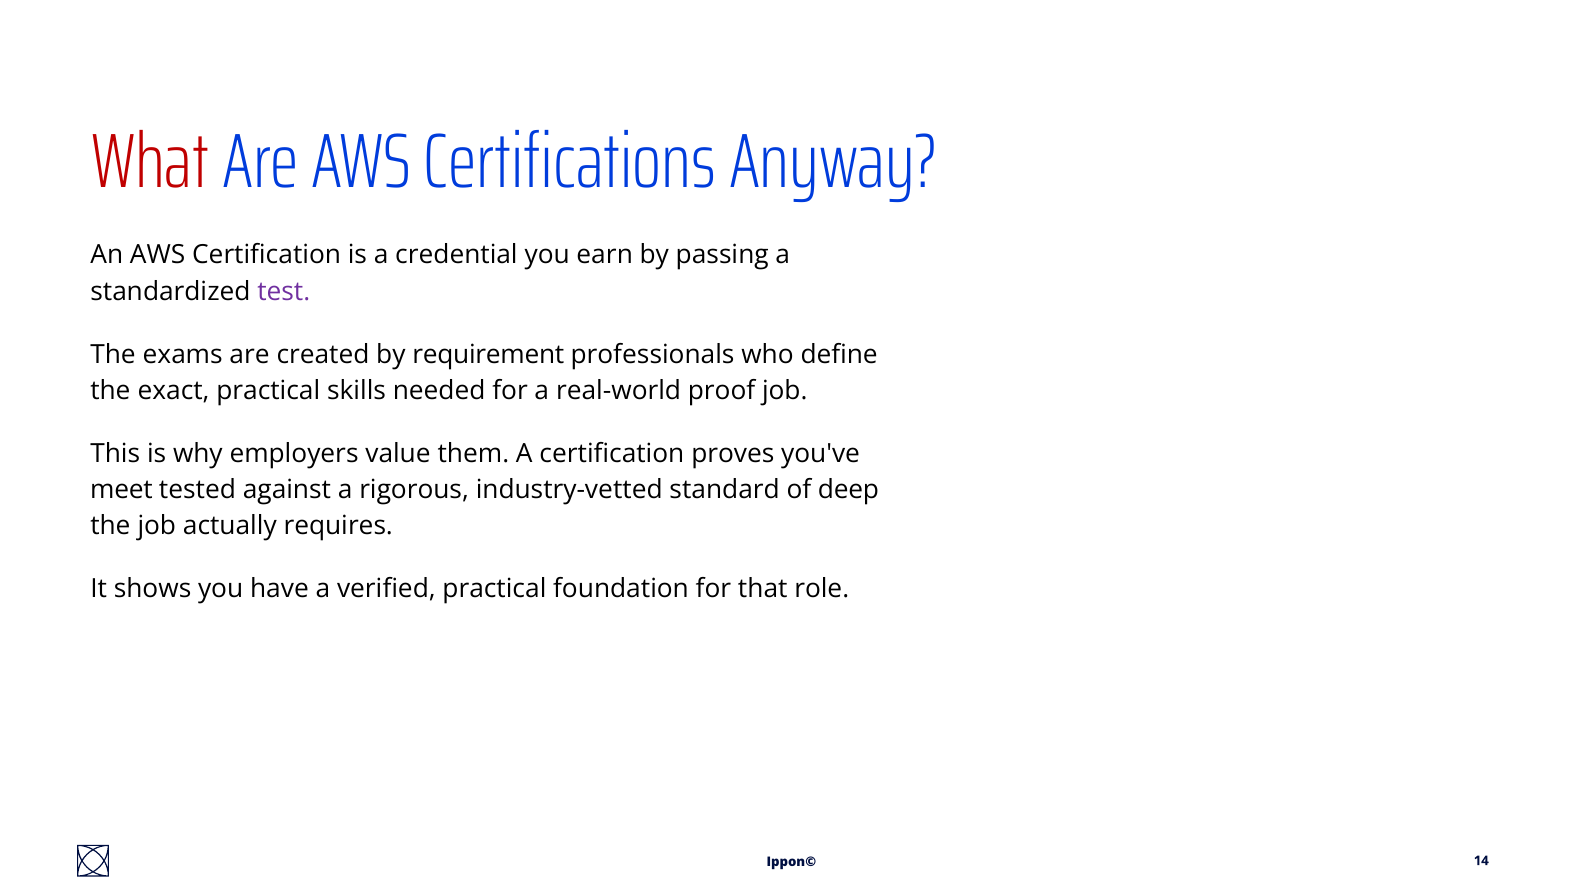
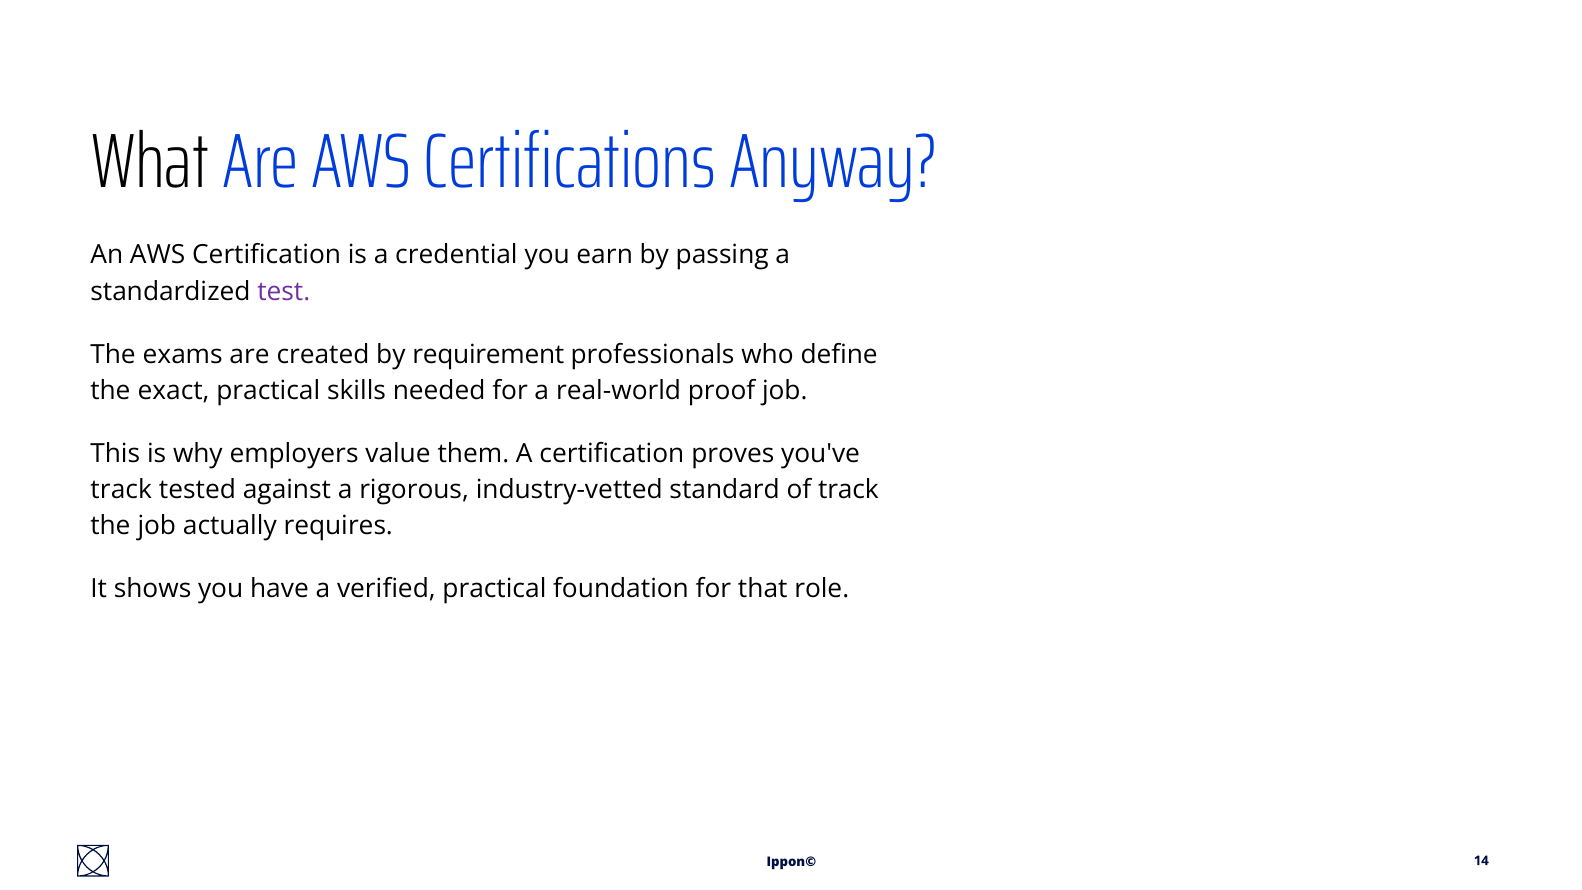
What colour: red -> black
meet at (121, 490): meet -> track
of deep: deep -> track
